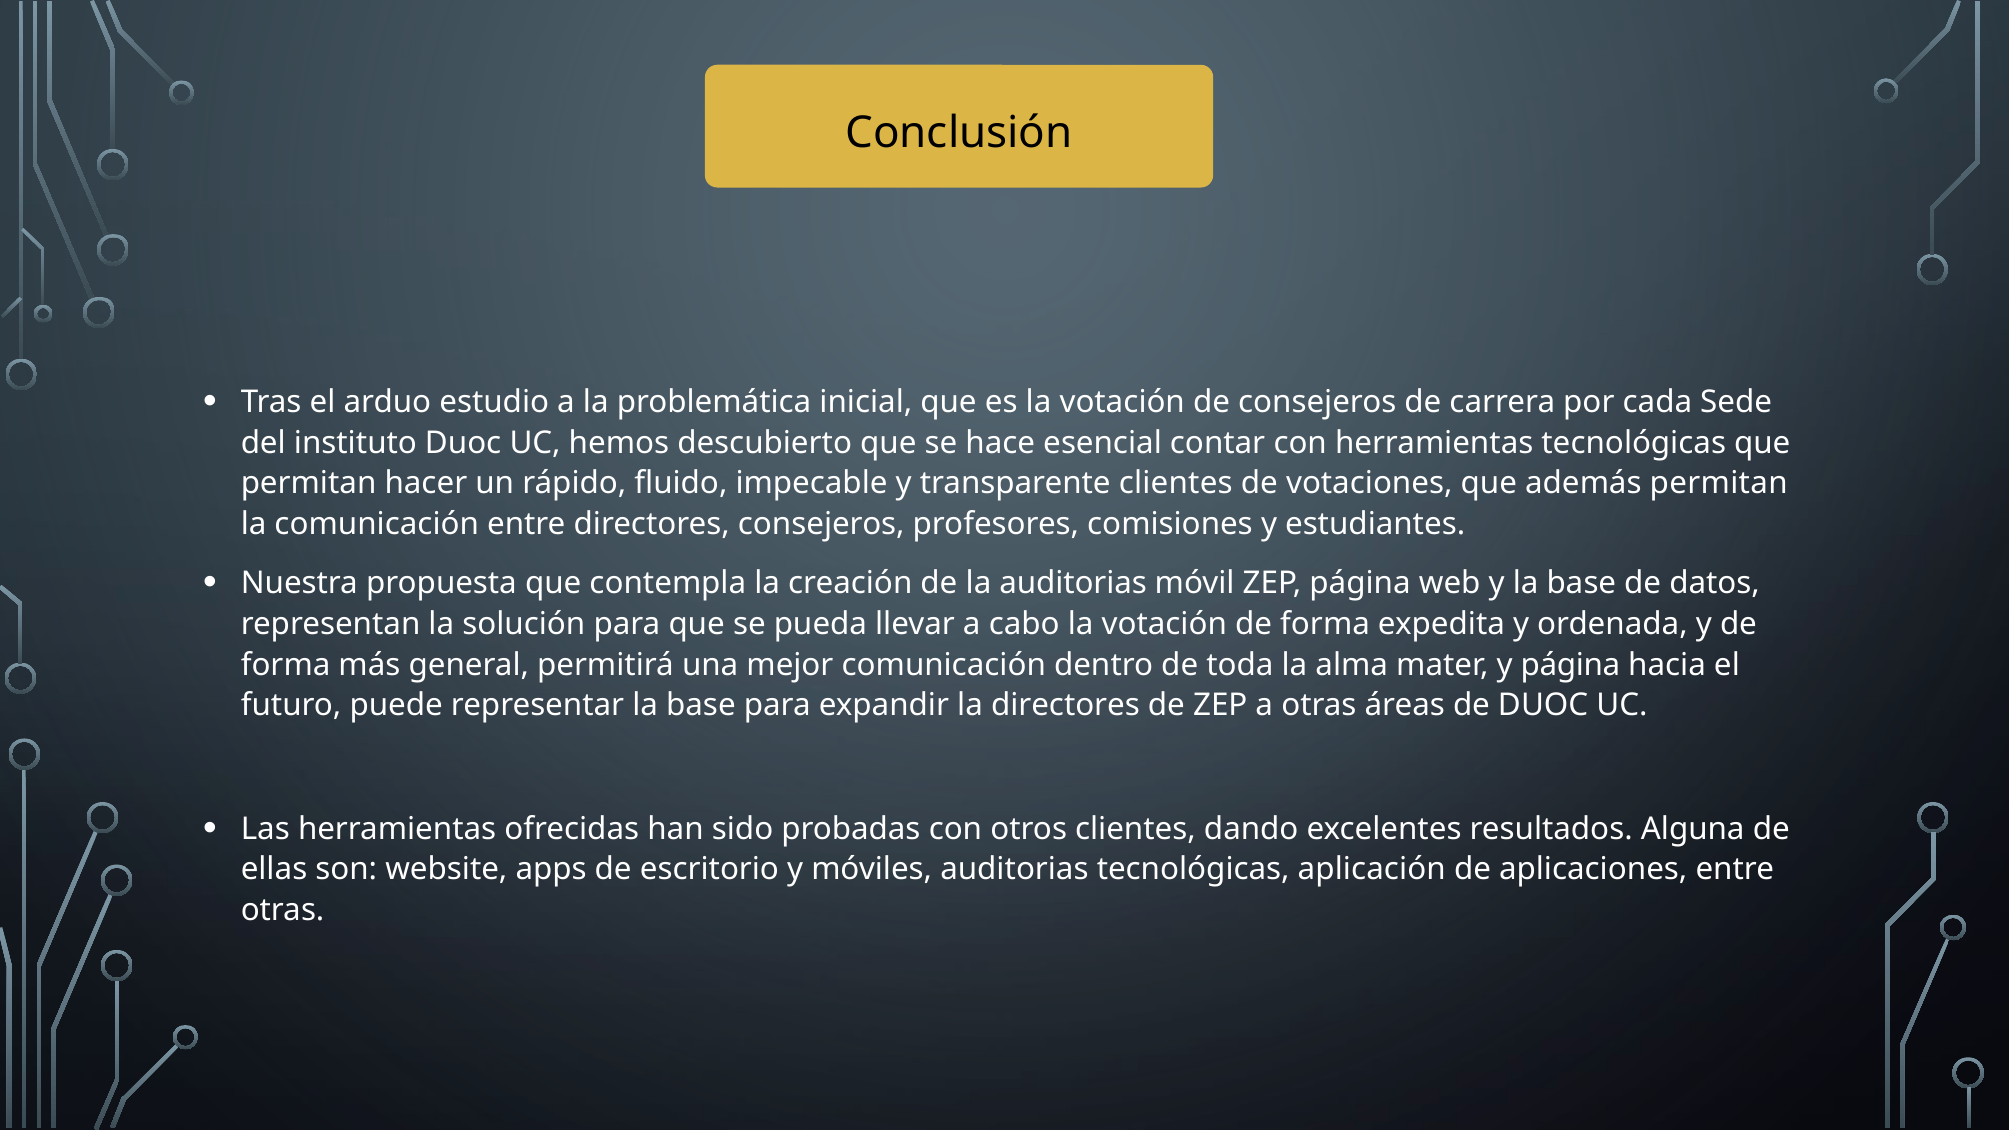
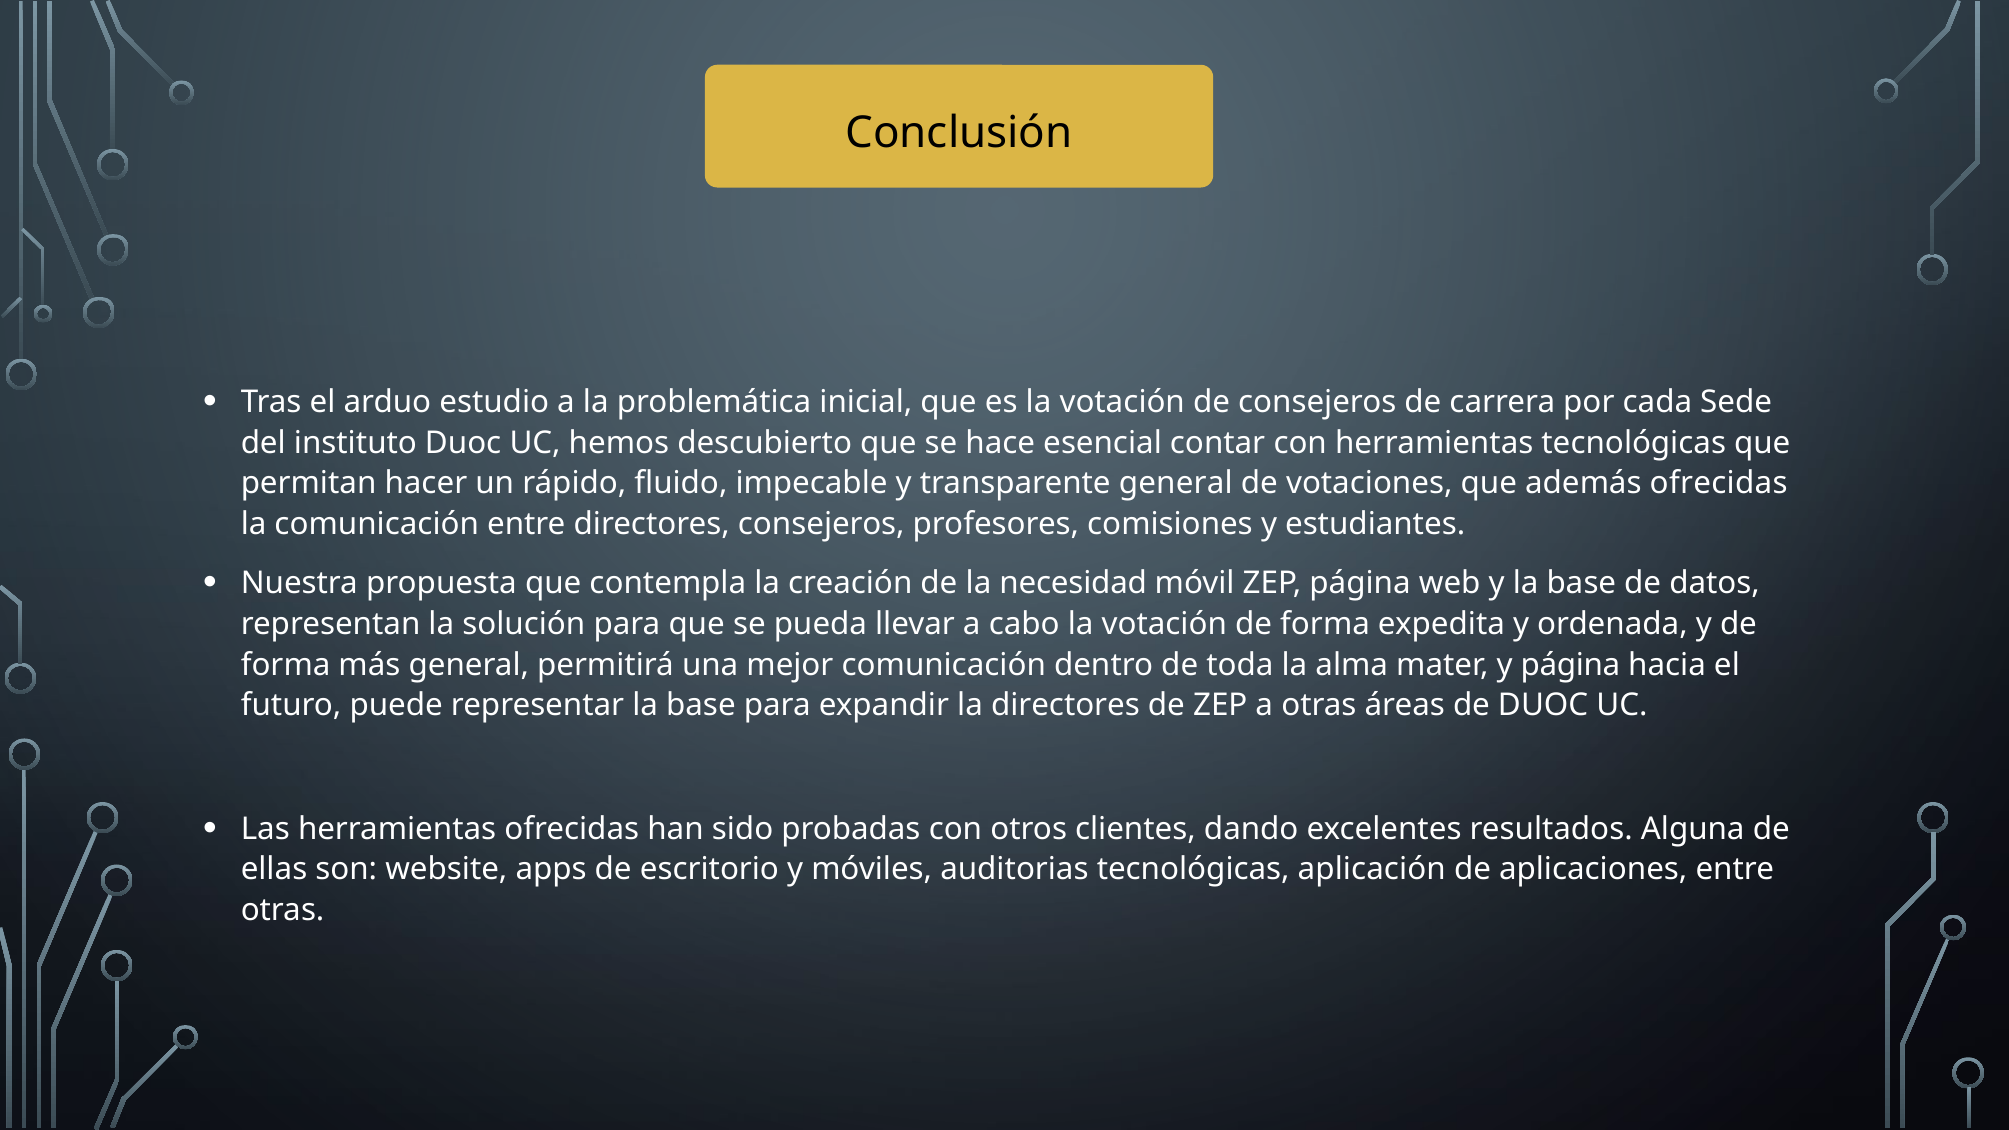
transparente clientes: clientes -> general
además permitan: permitan -> ofrecidas
la auditorias: auditorias -> necesidad
